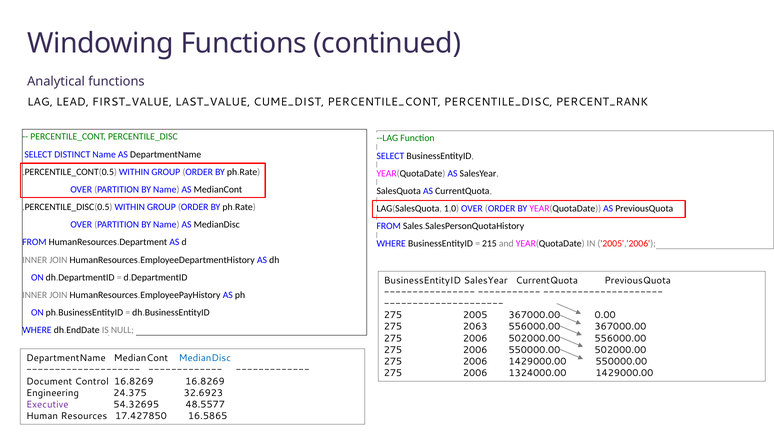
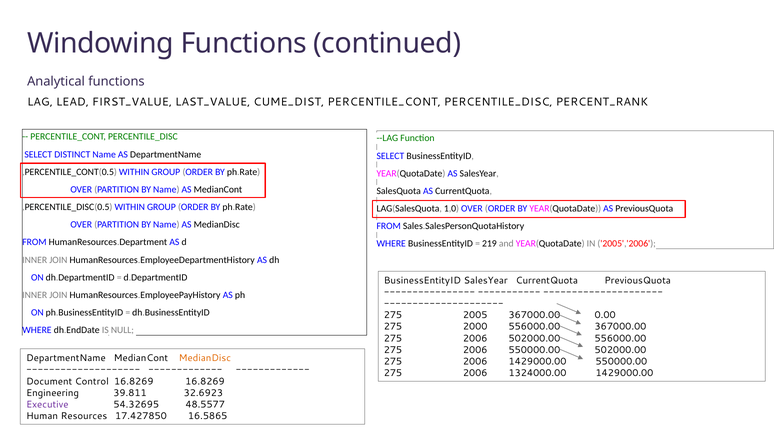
215: 215 -> 219
2063: 2063 -> 2000
MedianDisc at (205, 358) colour: blue -> orange
24.375: 24.375 -> 39.811
